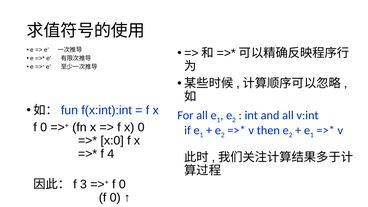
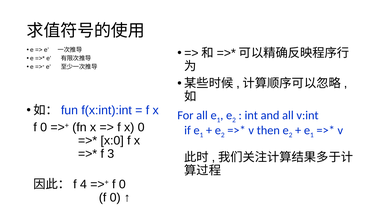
4: 4 -> 3
3: 3 -> 4
